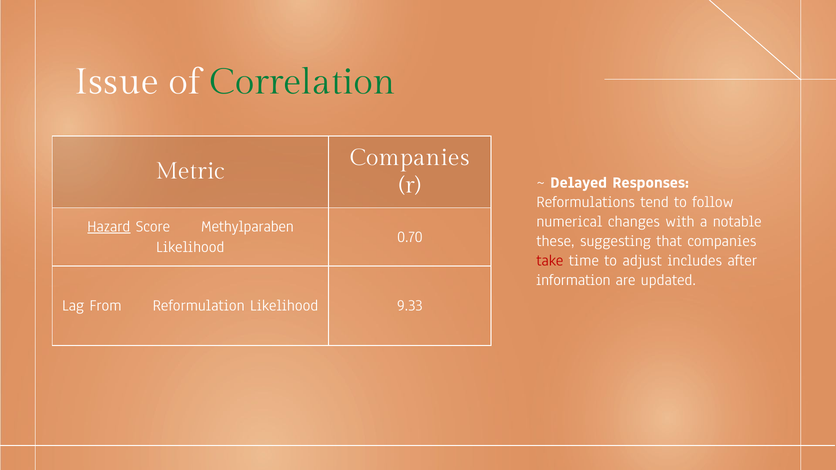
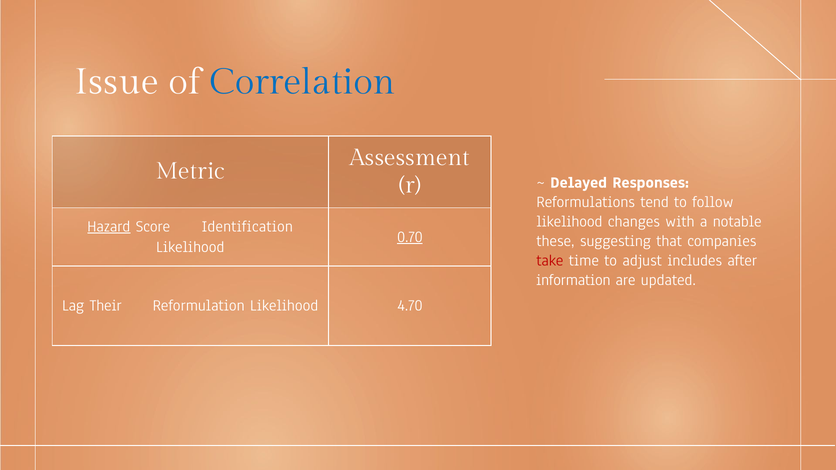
Correlation colour: green -> blue
Companies at (410, 158): Companies -> Assessment
numerical at (569, 221): numerical -> likelihood
Methylparaben: Methylparaben -> Identification
0.70 underline: none -> present
9.33: 9.33 -> 4.70
From: From -> Their
